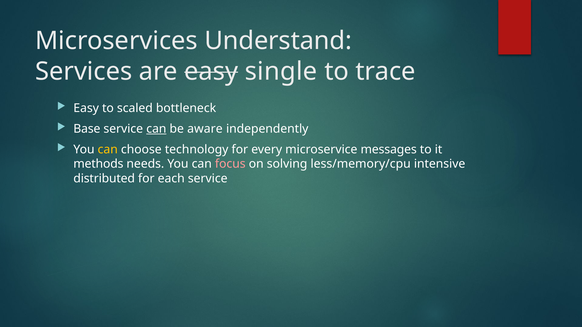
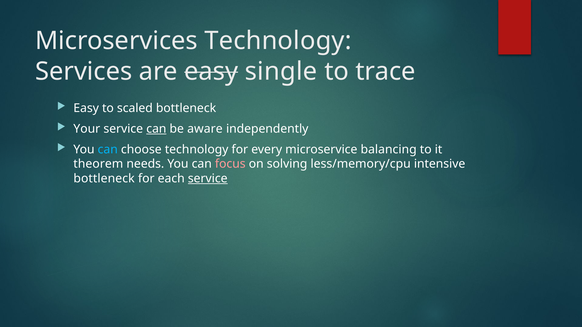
Microservices Understand: Understand -> Technology
Base: Base -> Your
can at (108, 150) colour: yellow -> light blue
messages: messages -> balancing
methods: methods -> theorem
distributed at (104, 179): distributed -> bottleneck
service at (208, 179) underline: none -> present
